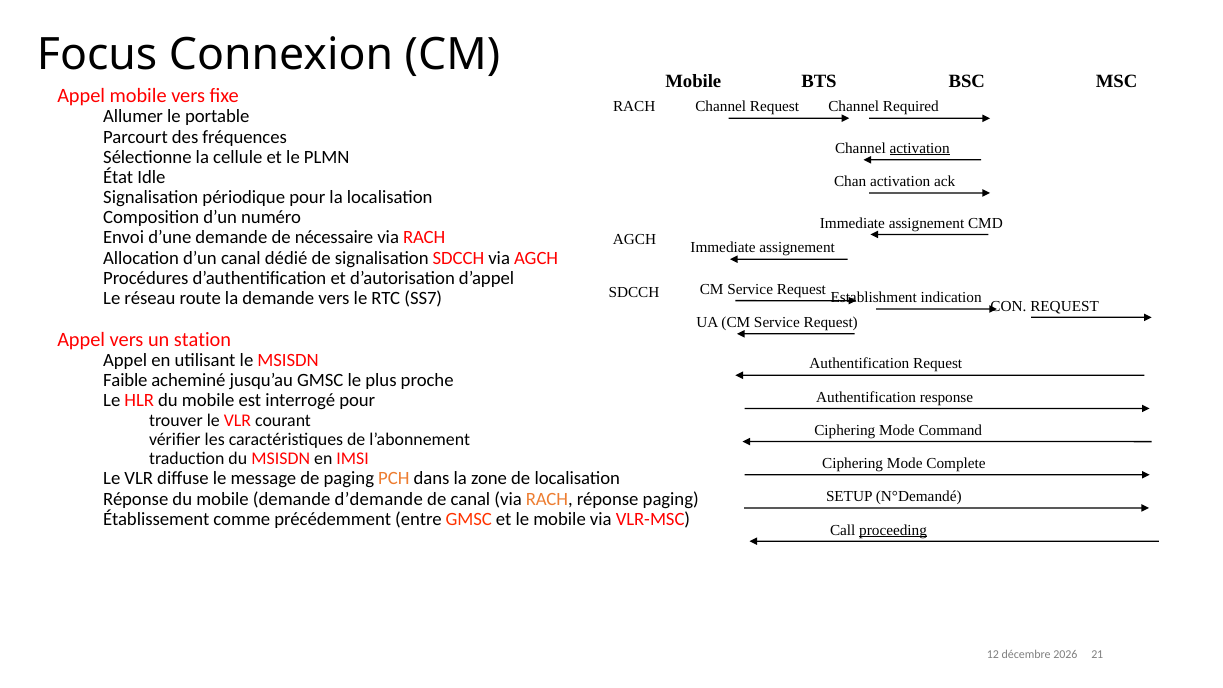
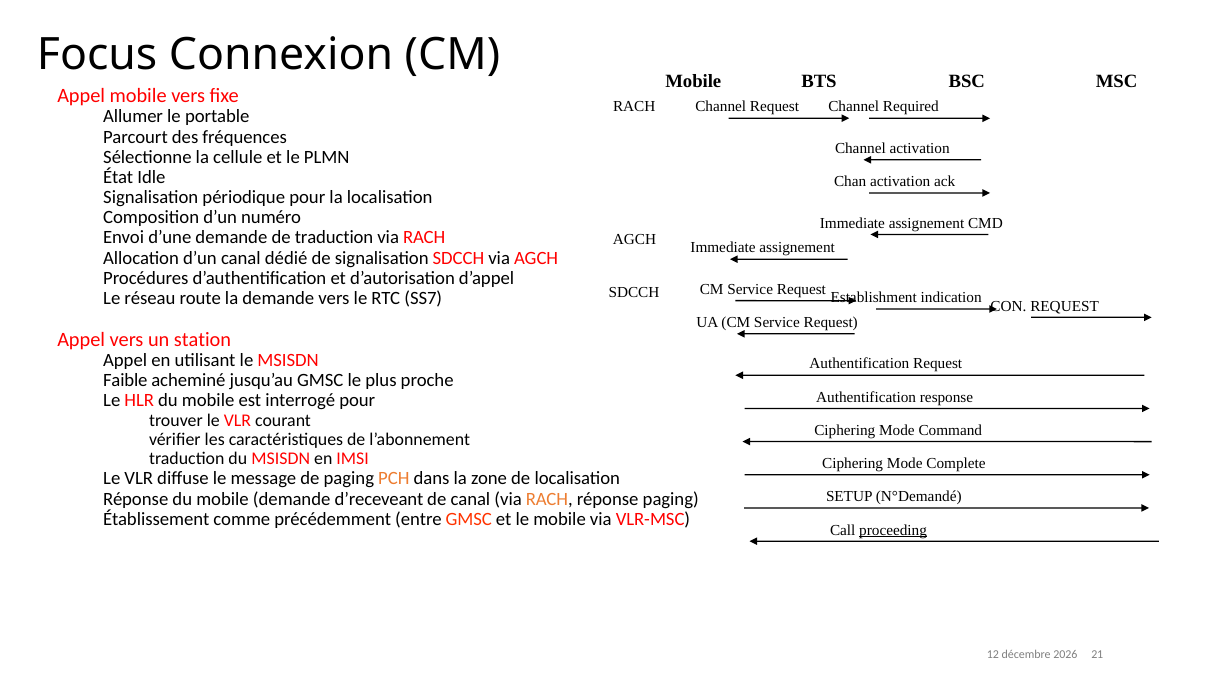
activation at (920, 148) underline: present -> none
de nécessaire: nécessaire -> traduction
d’demande: d’demande -> d’receveant
